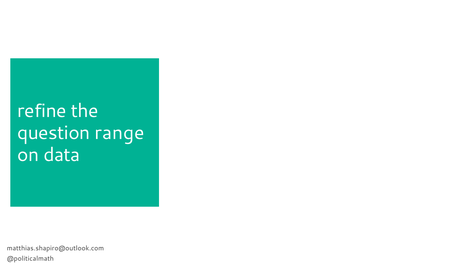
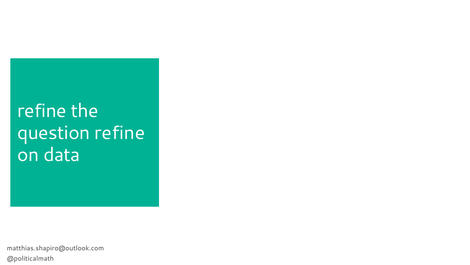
question range: range -> refine
